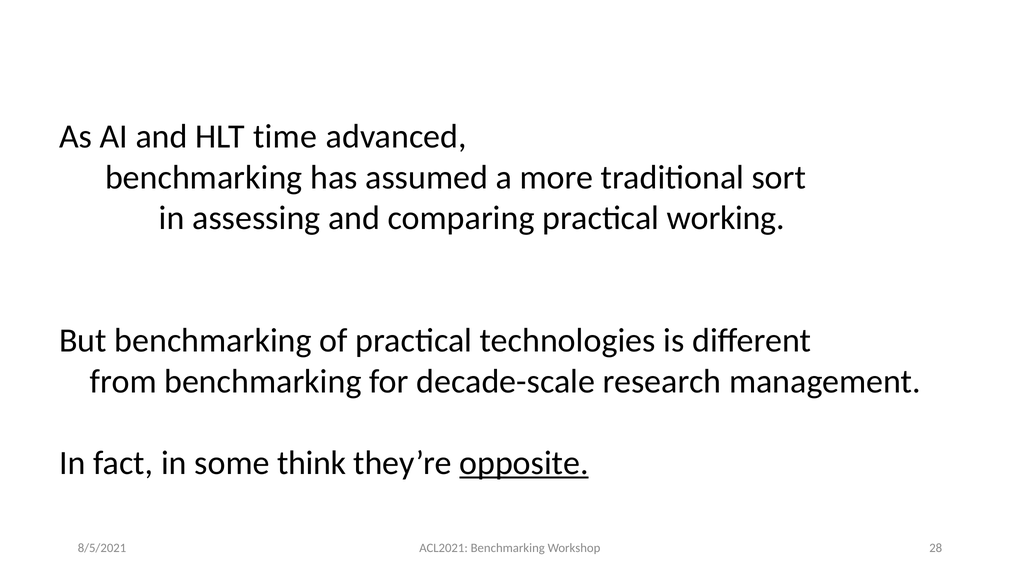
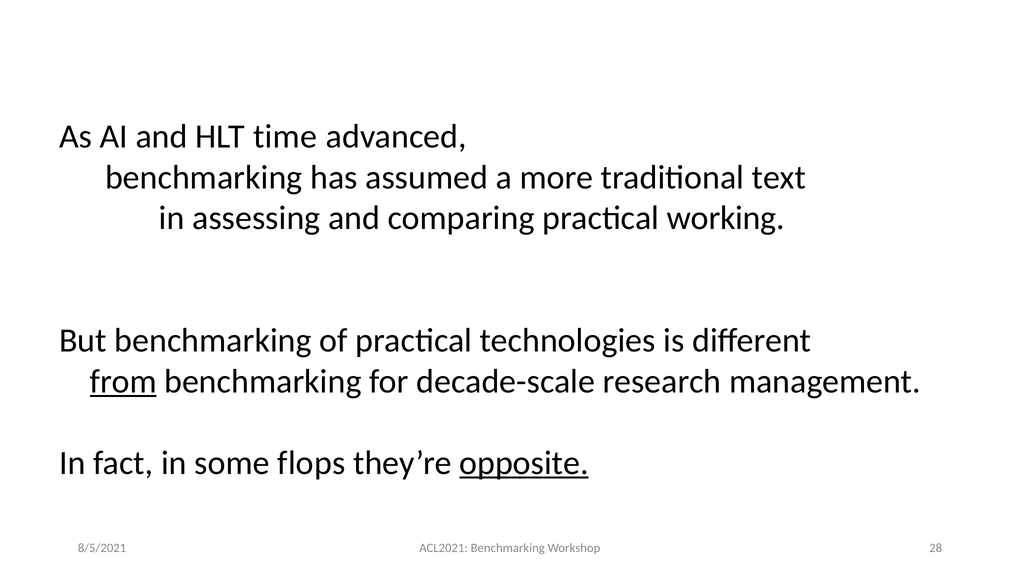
sort: sort -> text
from underline: none -> present
think: think -> flops
